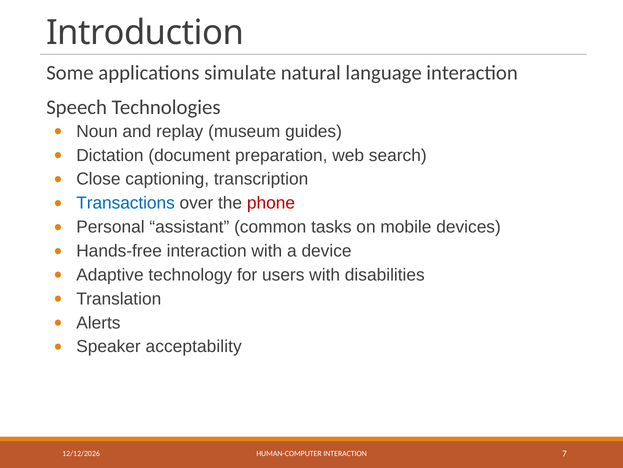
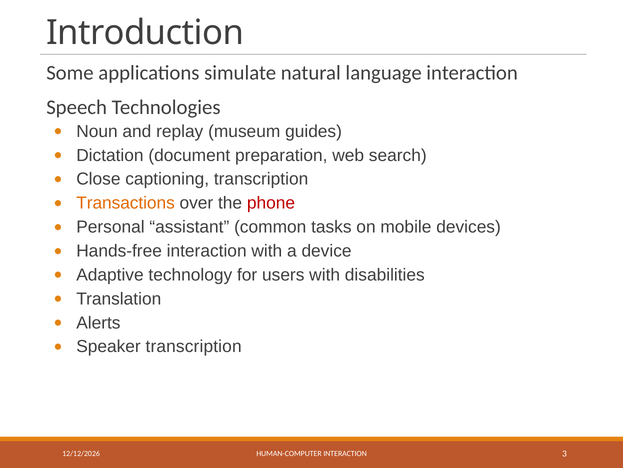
Transactions colour: blue -> orange
Speaker acceptability: acceptability -> transcription
7: 7 -> 3
